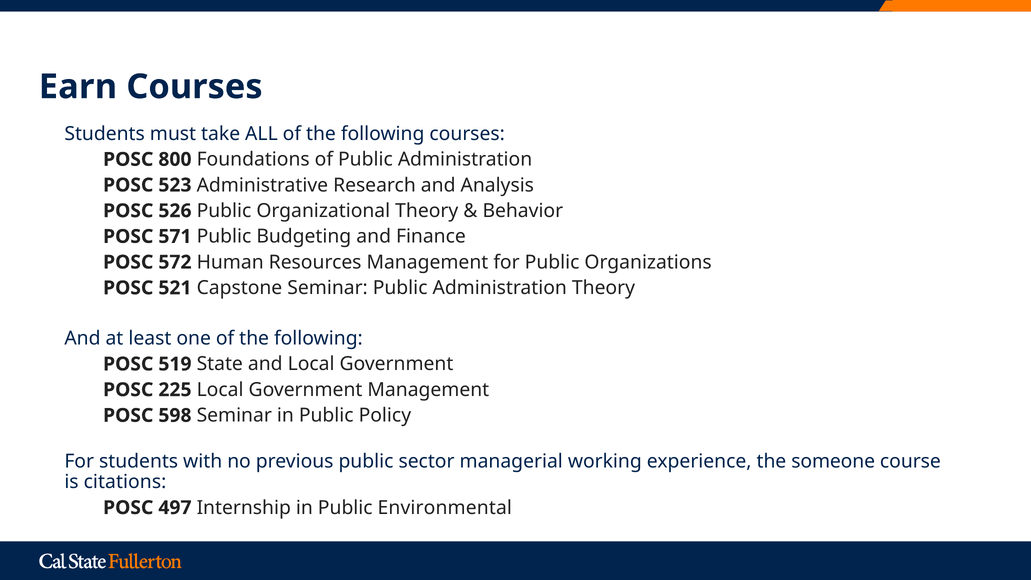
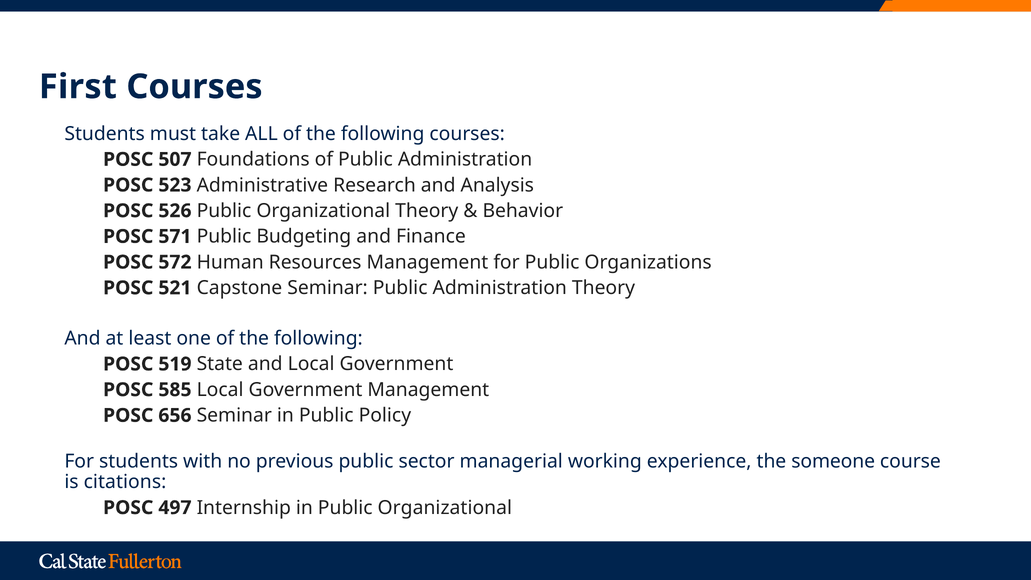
Earn: Earn -> First
800: 800 -> 507
225: 225 -> 585
598: 598 -> 656
in Public Environmental: Environmental -> Organizational
